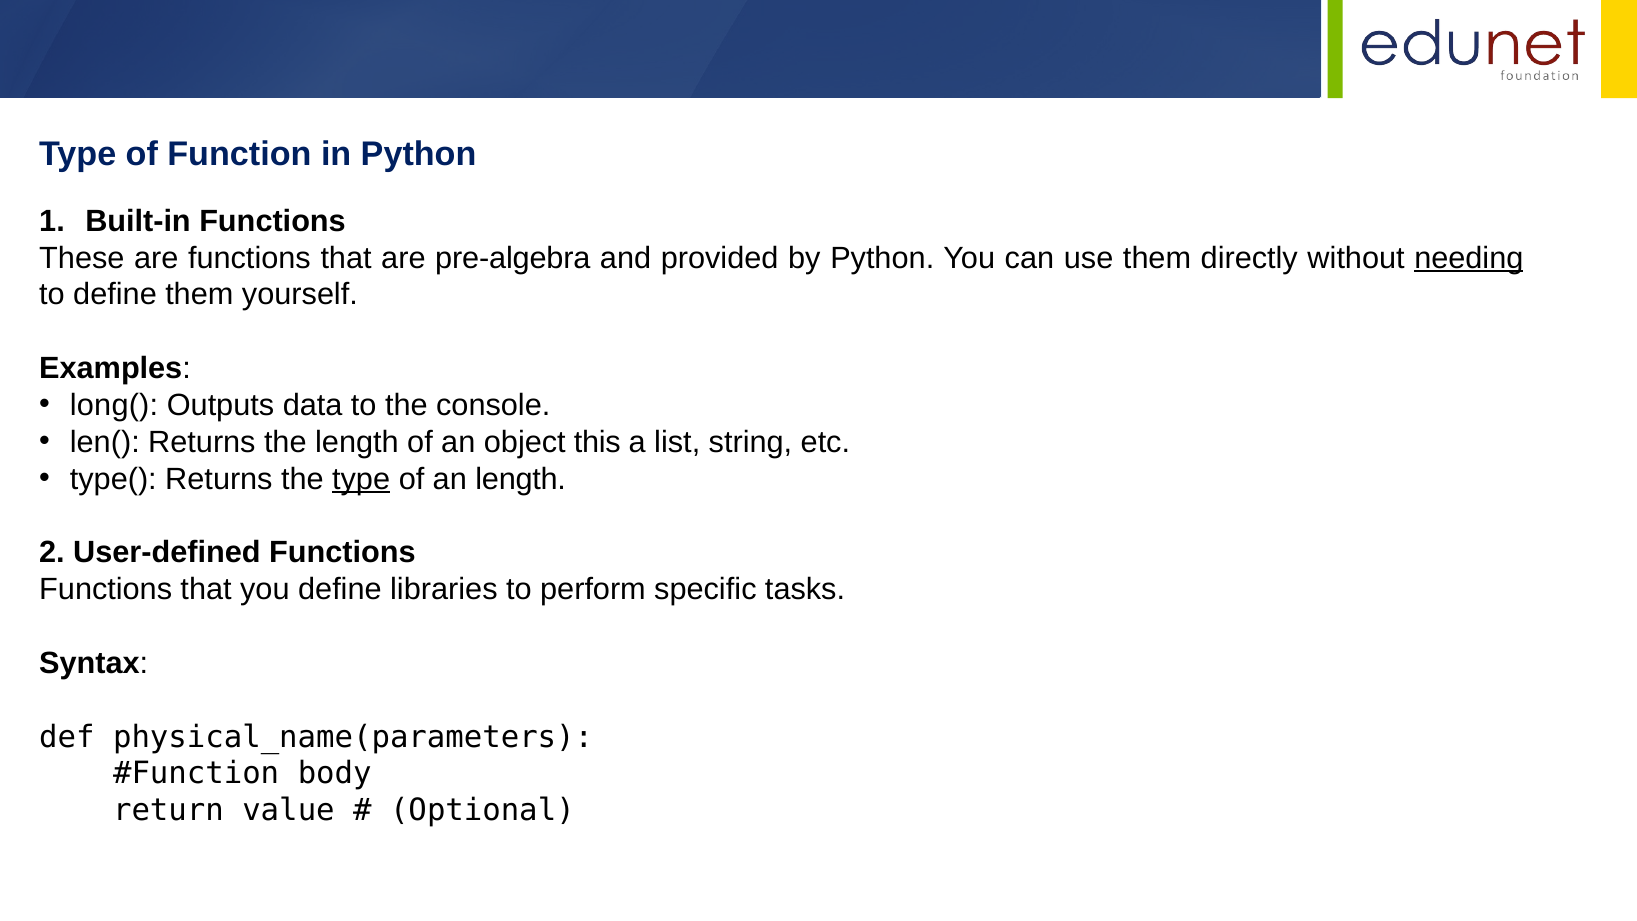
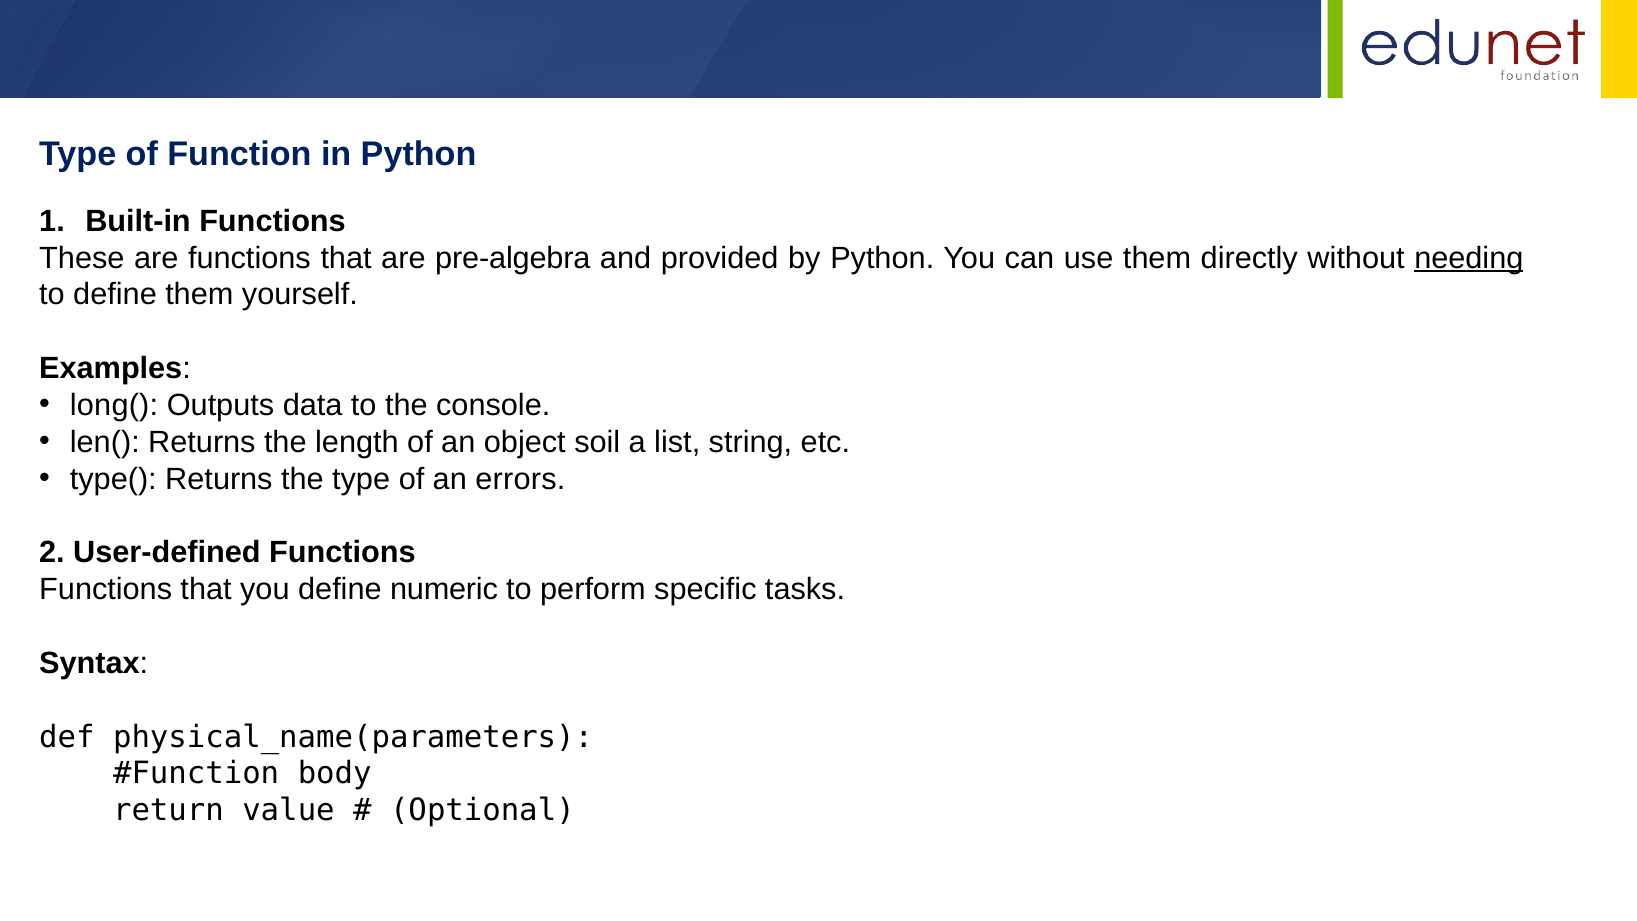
this: this -> soil
type at (361, 479) underline: present -> none
an length: length -> errors
libraries: libraries -> numeric
